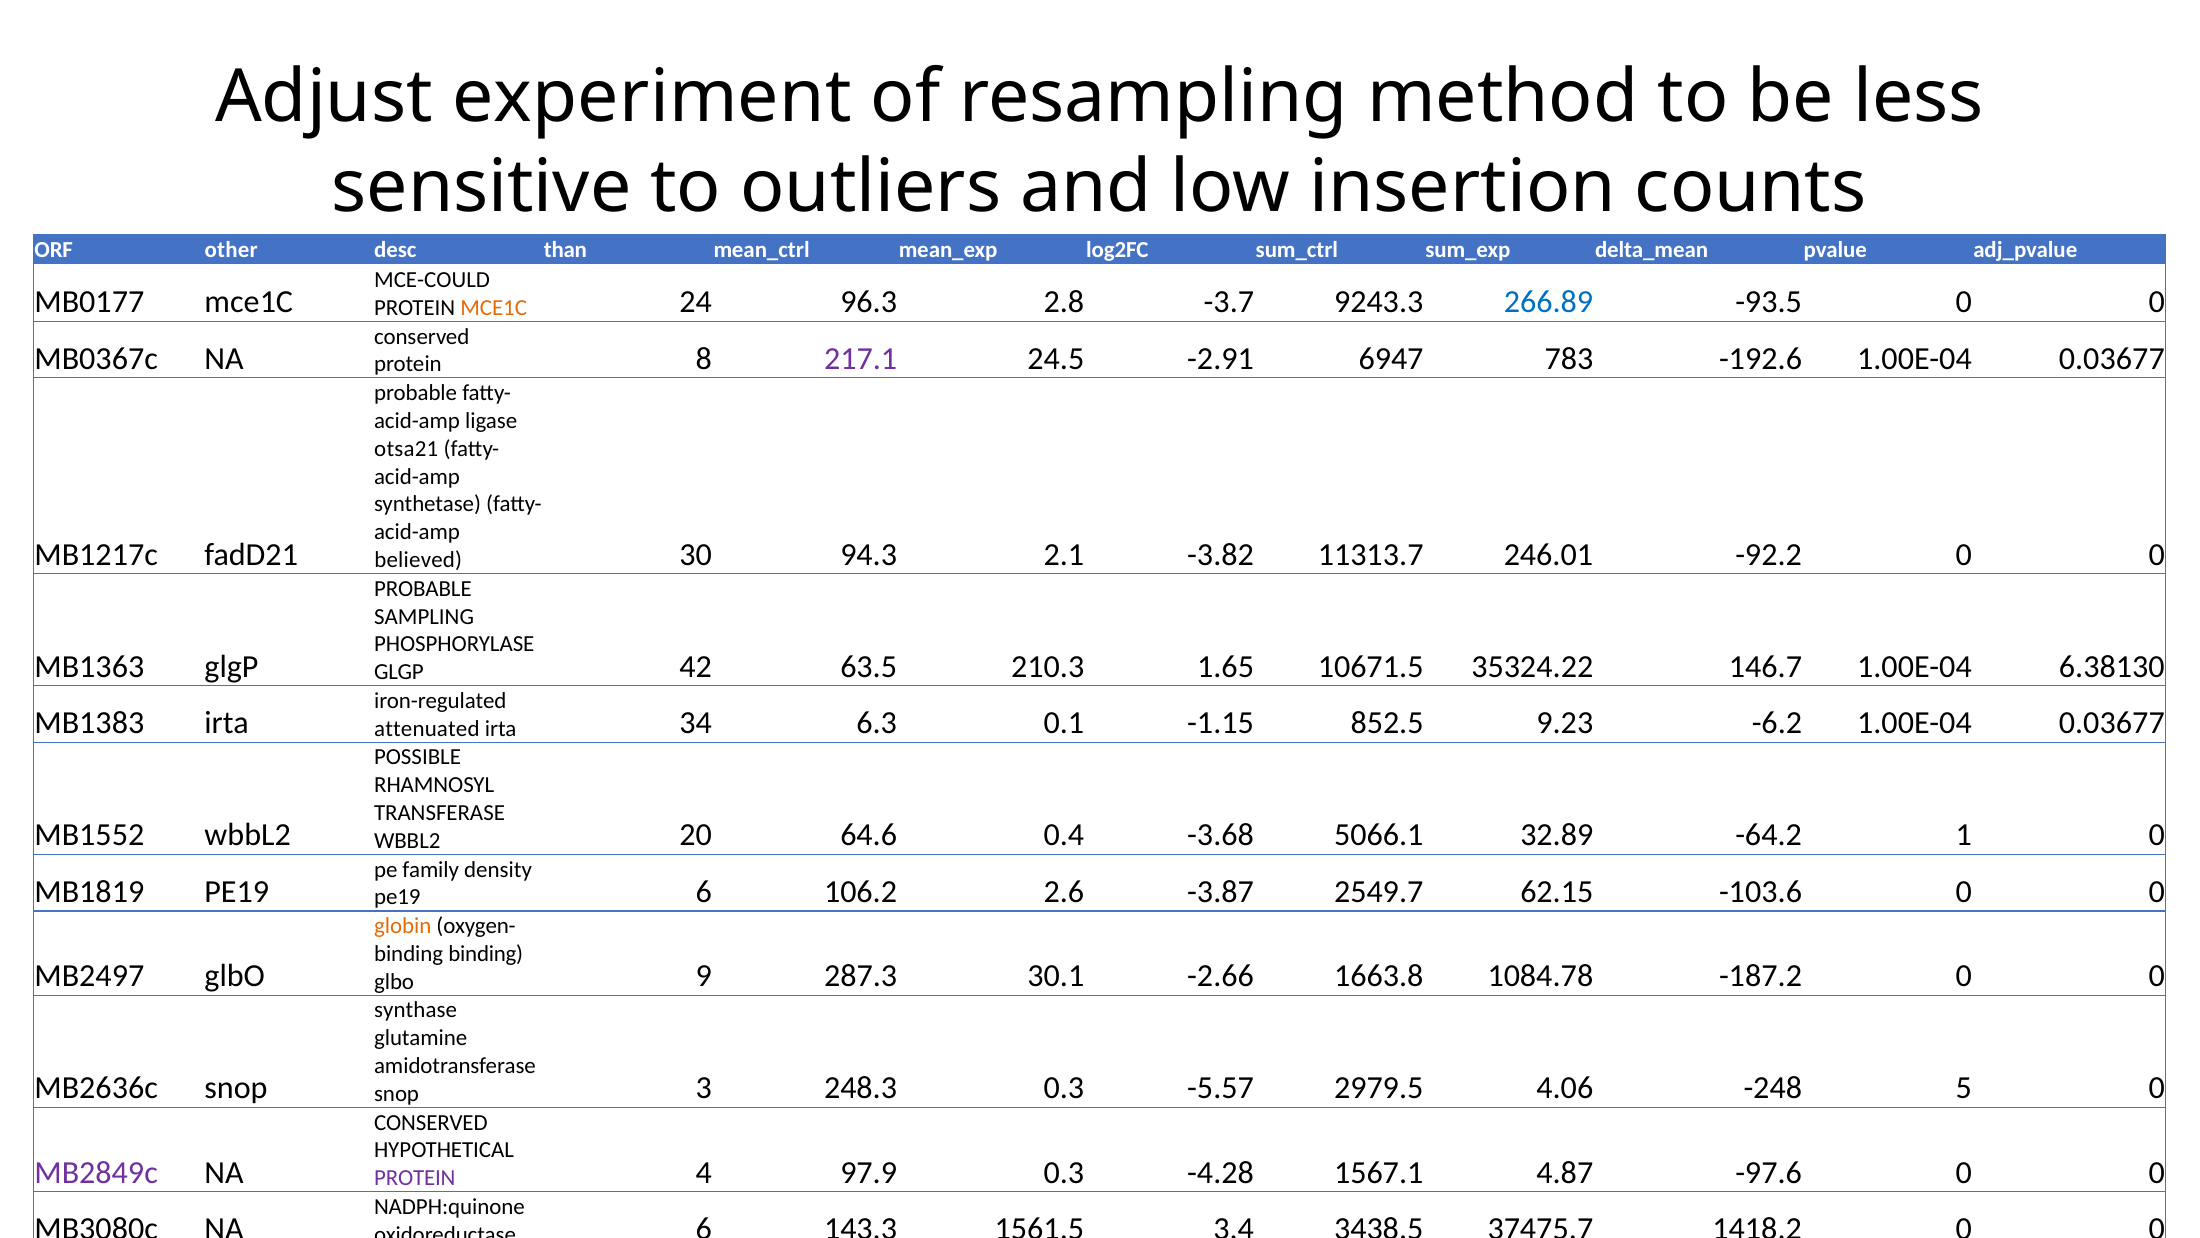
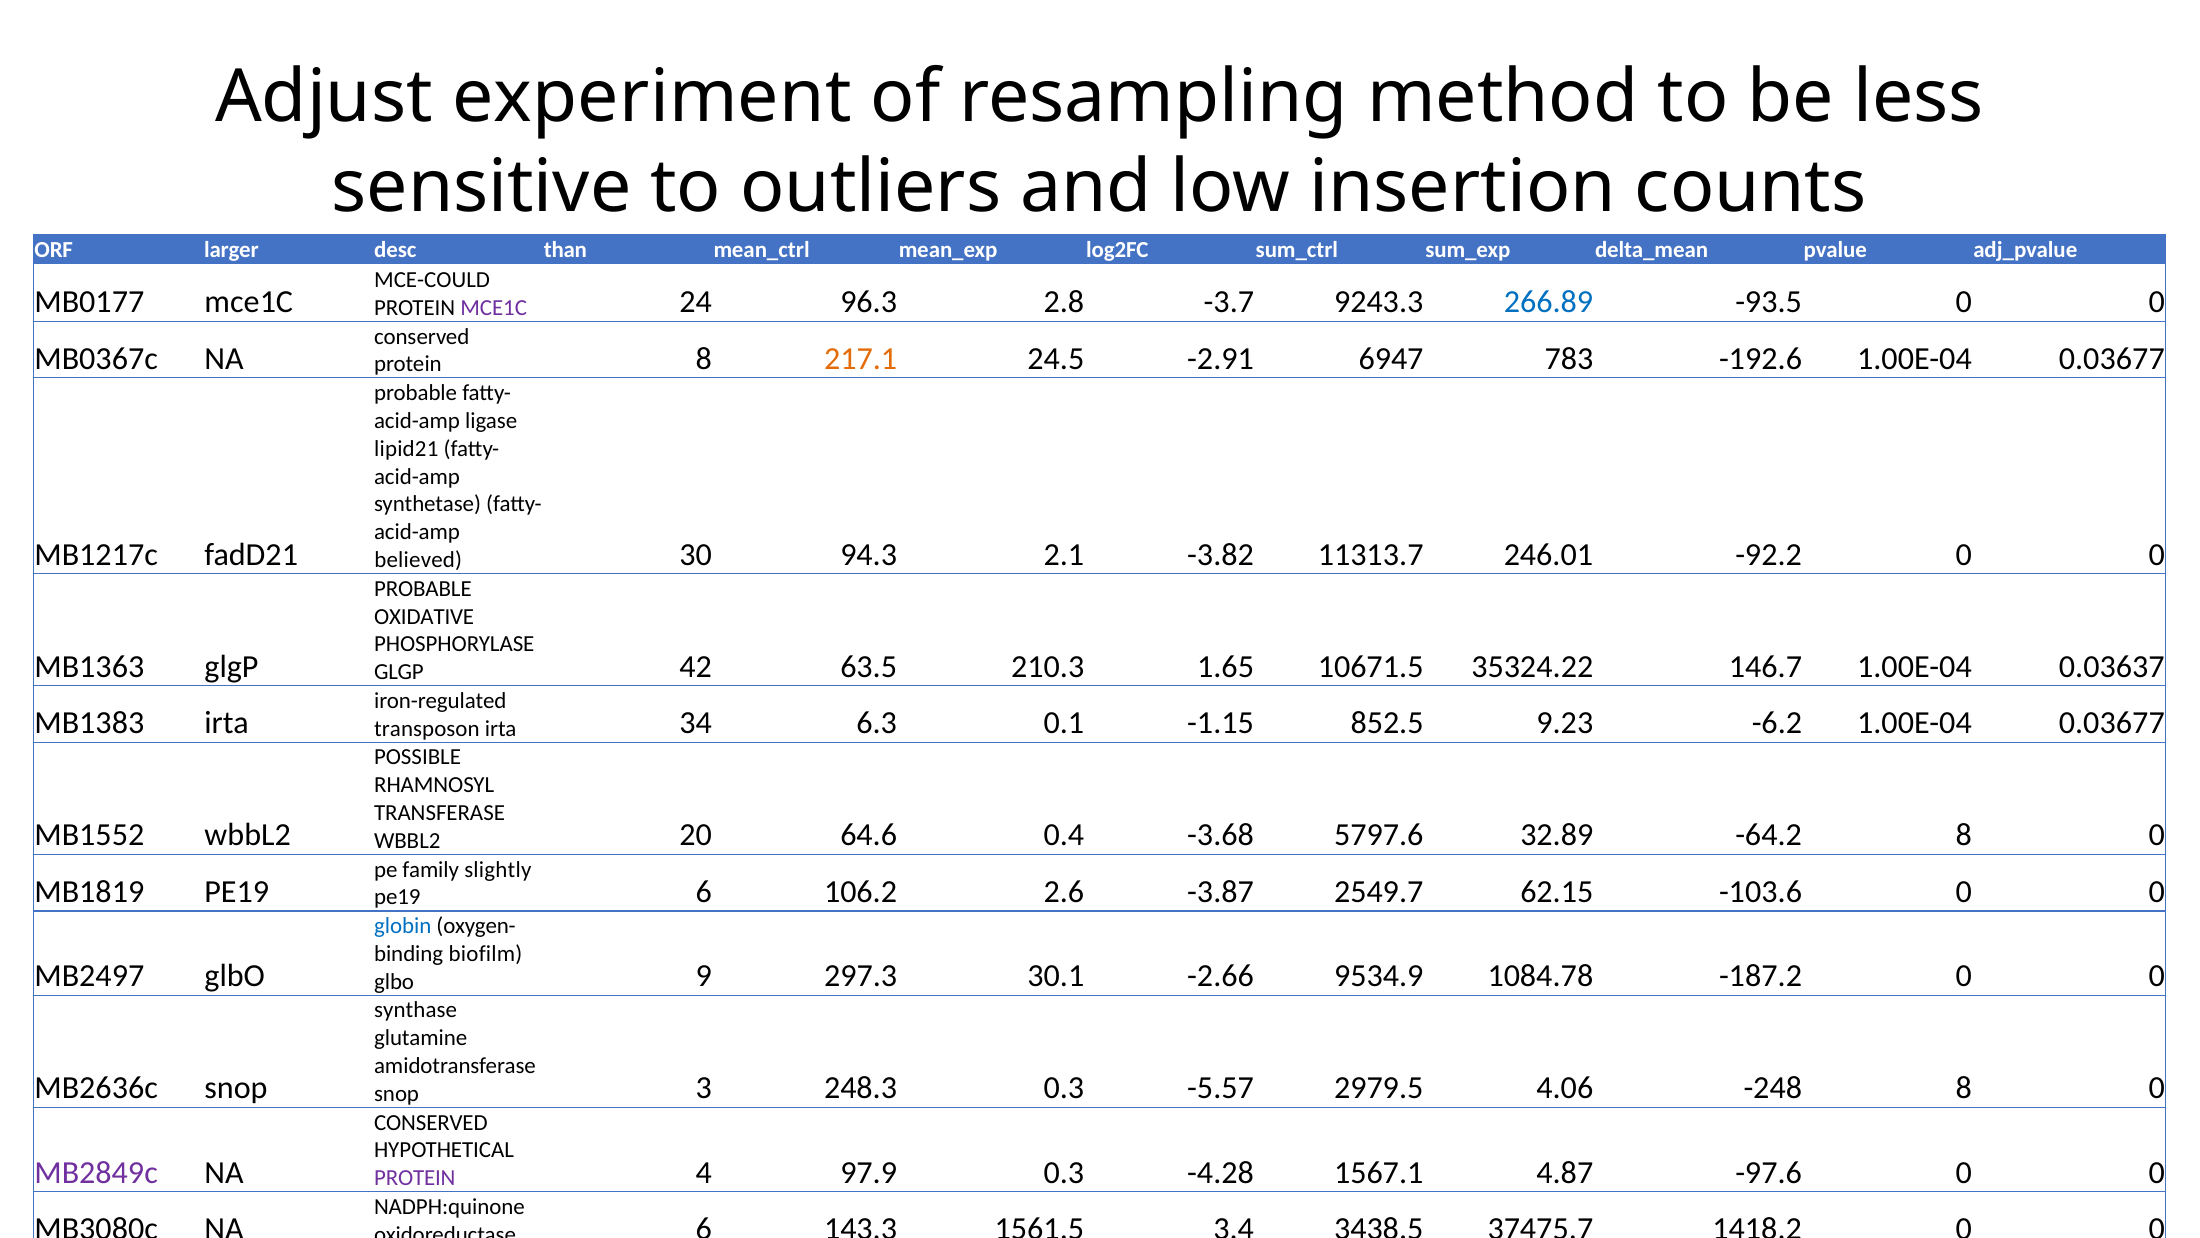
other: other -> larger
MCE1C at (494, 308) colour: orange -> purple
217.1 colour: purple -> orange
otsa21: otsa21 -> lipid21
SAMPLING: SAMPLING -> OXIDATIVE
6.38130: 6.38130 -> 0.03637
attenuated: attenuated -> transposon
5066.1: 5066.1 -> 5797.6
-64.2 1: 1 -> 8
density: density -> slightly
globin colour: orange -> blue
binding at (486, 953): binding -> biofilm
287.3: 287.3 -> 297.3
1663.8: 1663.8 -> 9534.9
-248 5: 5 -> 8
